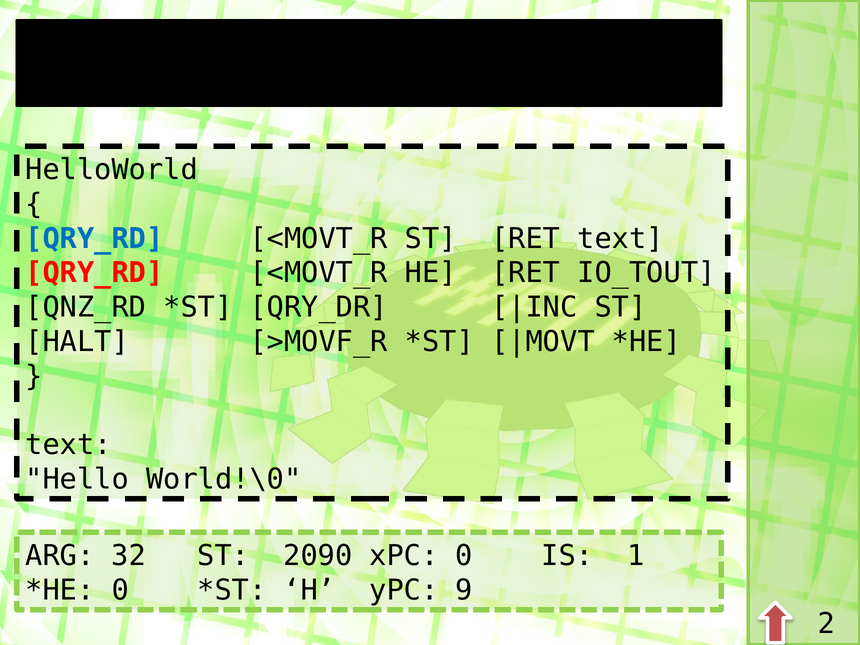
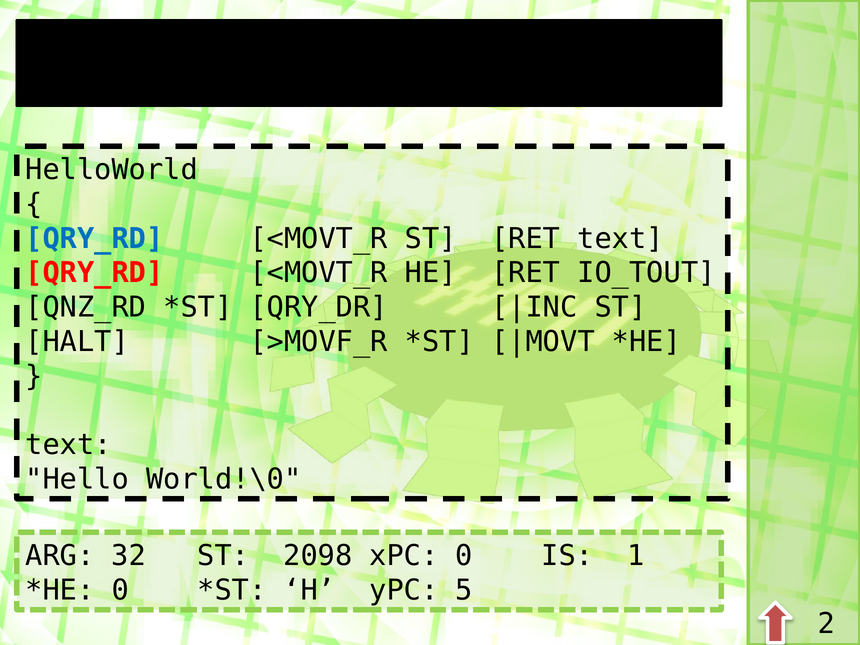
2090: 2090 -> 2098
9: 9 -> 5
